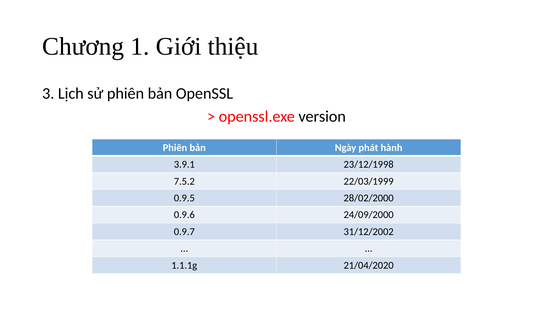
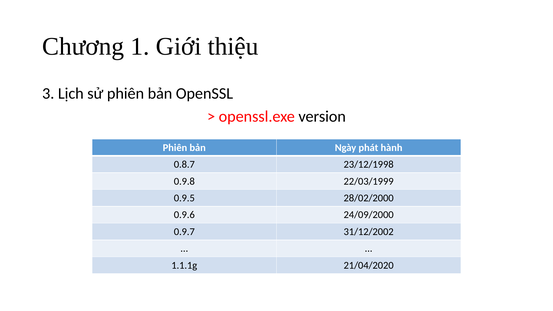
3.9.1: 3.9.1 -> 0.8.7
7.5.2: 7.5.2 -> 0.9.8
